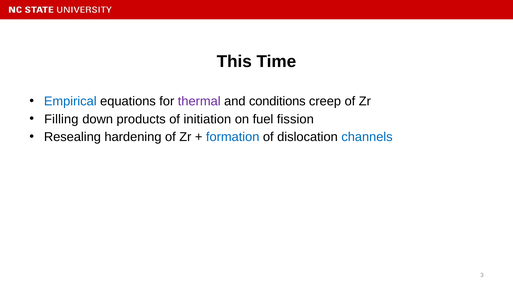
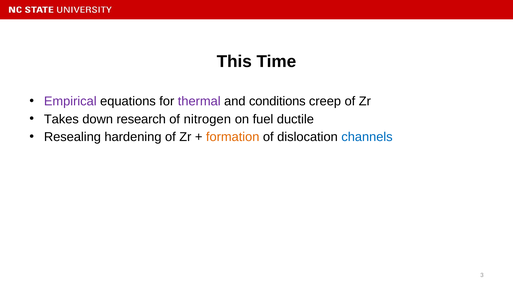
Empirical colour: blue -> purple
Filling: Filling -> Takes
products: products -> research
initiation: initiation -> nitrogen
fission: fission -> ductile
formation colour: blue -> orange
